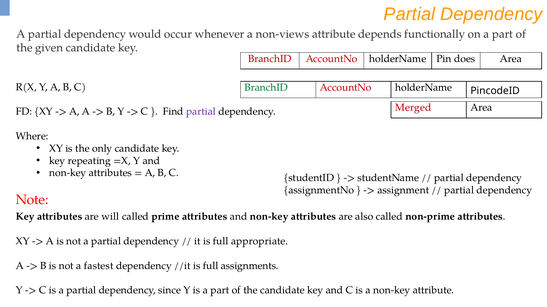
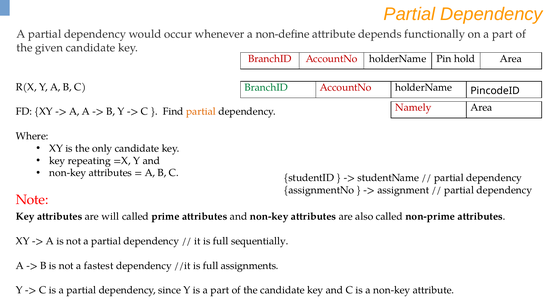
non-views: non-views -> non-define
does: does -> hold
Merged: Merged -> Namely
partial at (201, 112) colour: purple -> orange
appropriate: appropriate -> sequentially
